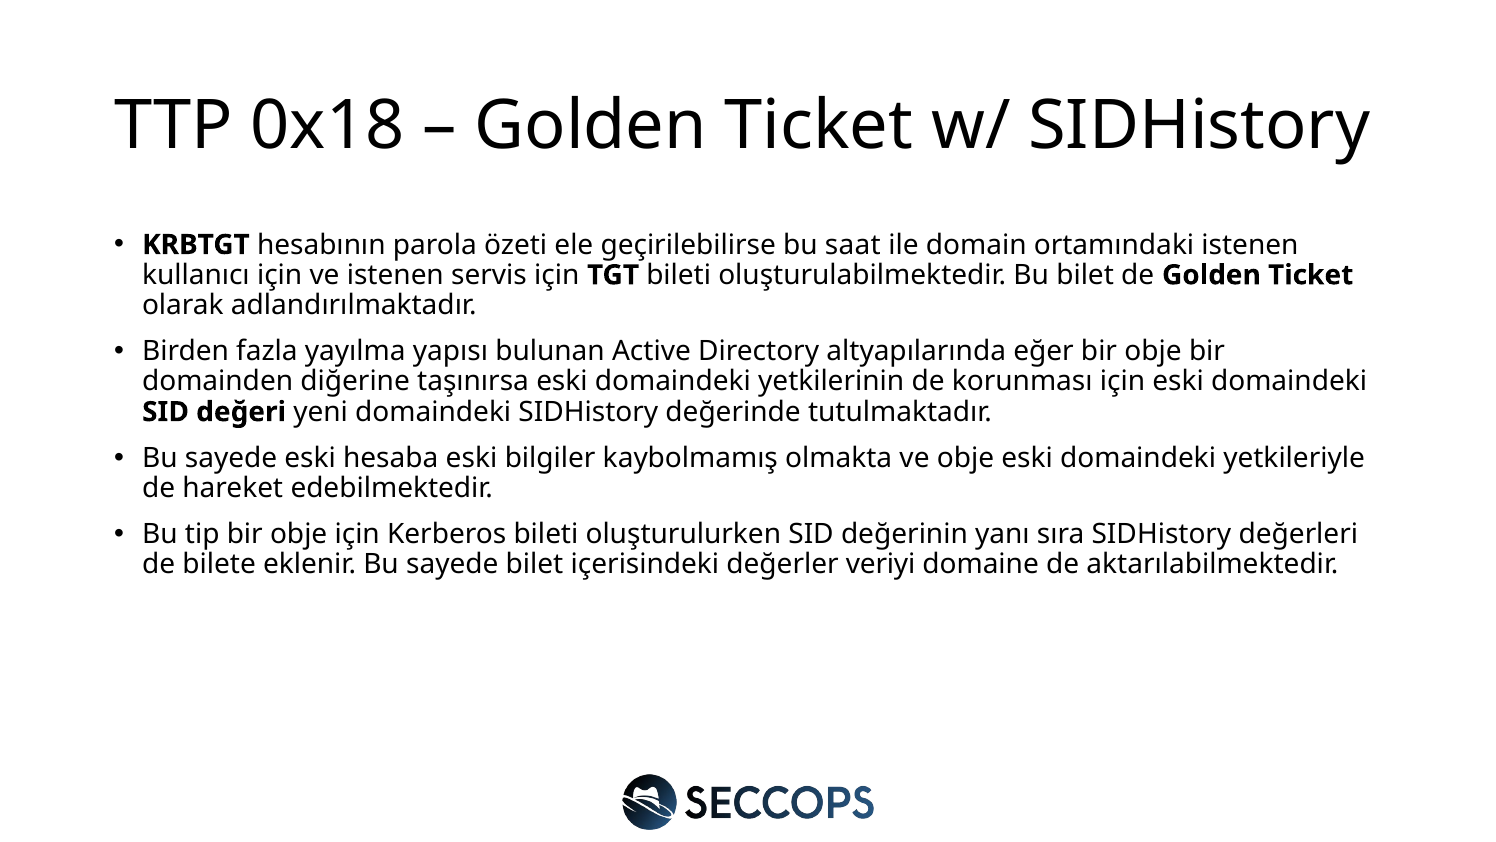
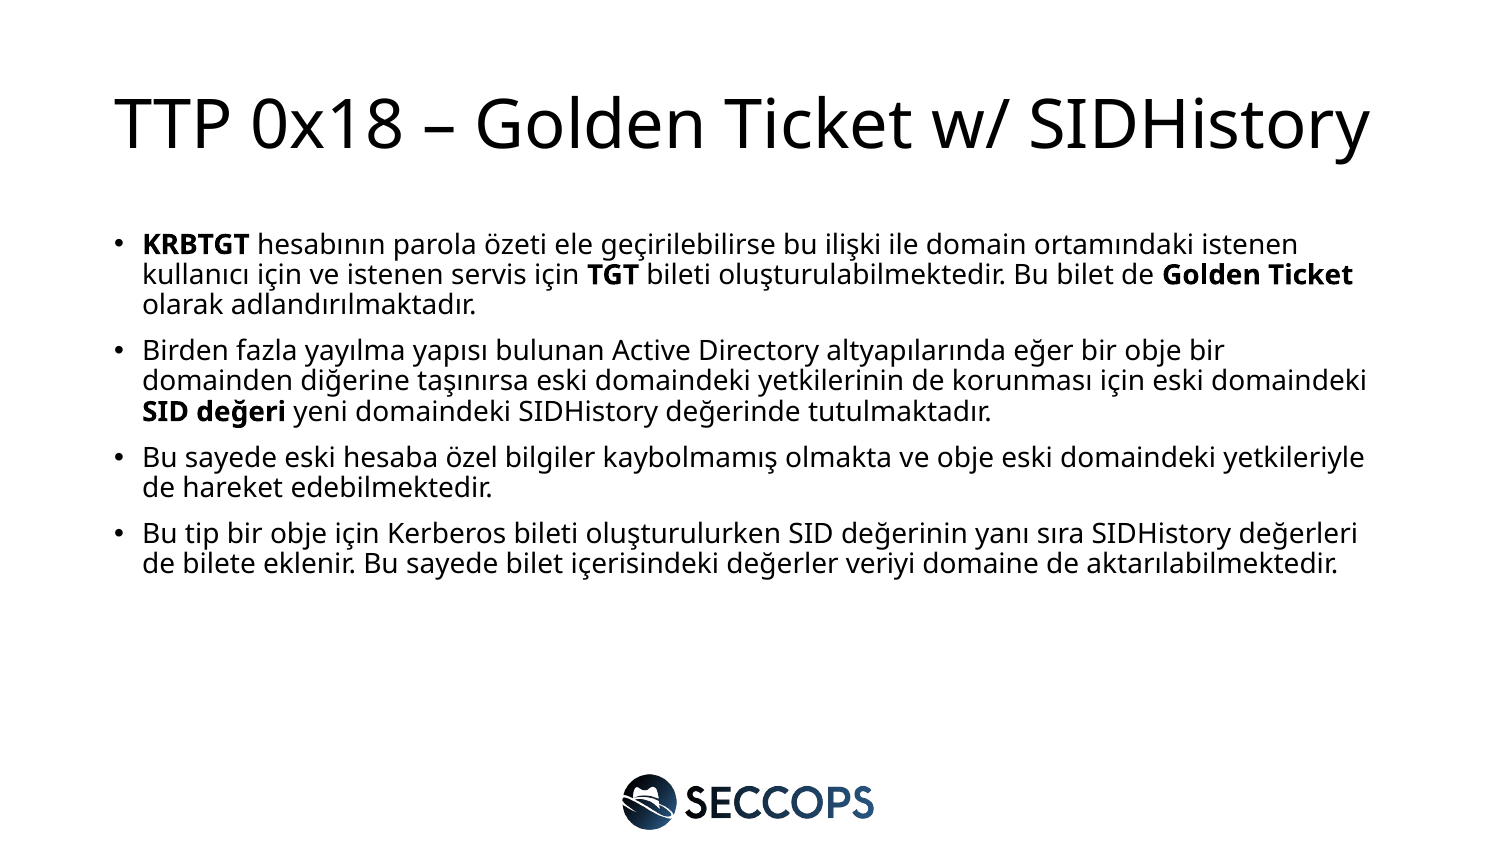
saat: saat -> ilişki
hesaba eski: eski -> özel
